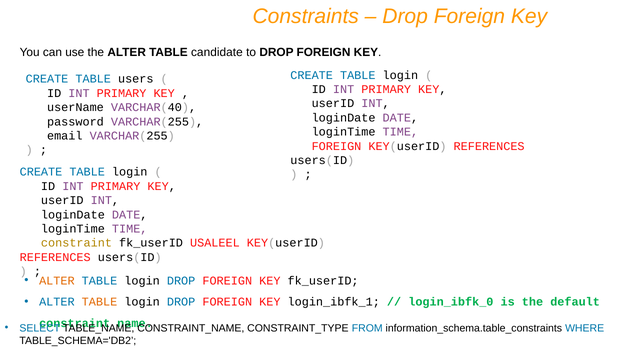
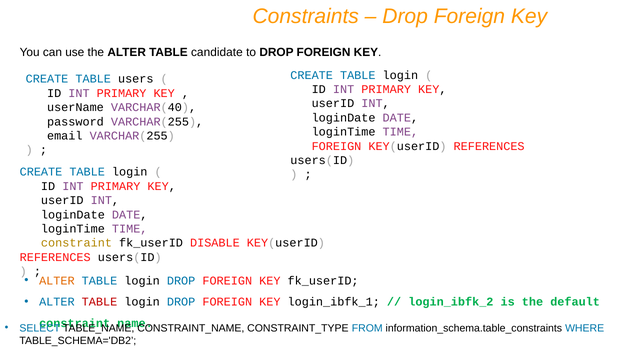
USALEEL: USALEEL -> DISABLE
TABLE at (99, 302) colour: orange -> red
login_ibfk_0: login_ibfk_0 -> login_ibfk_2
